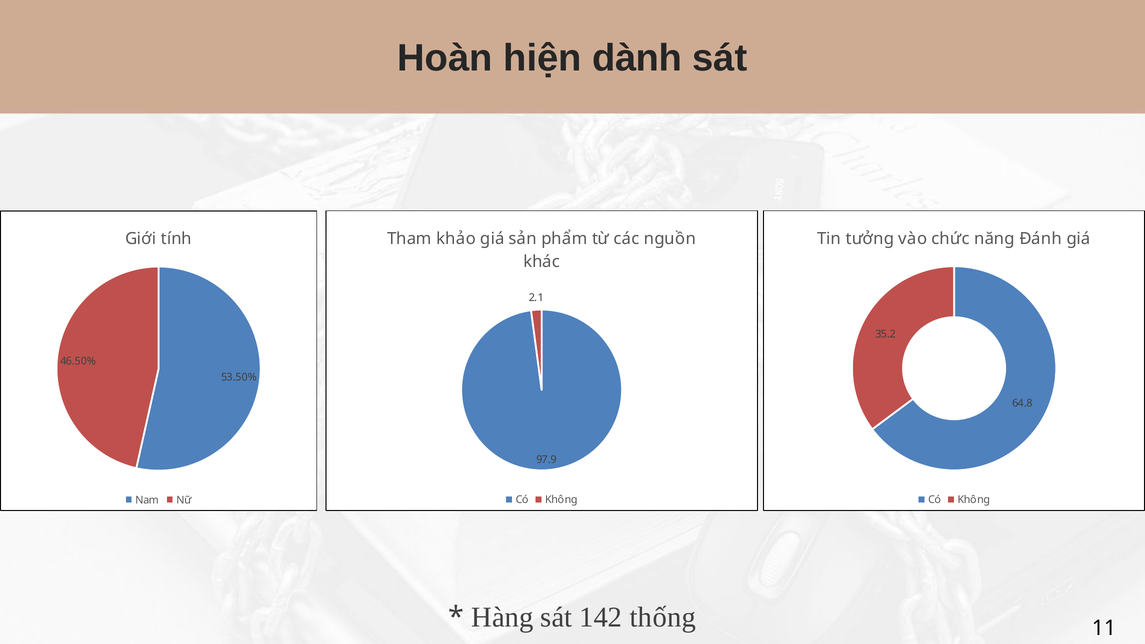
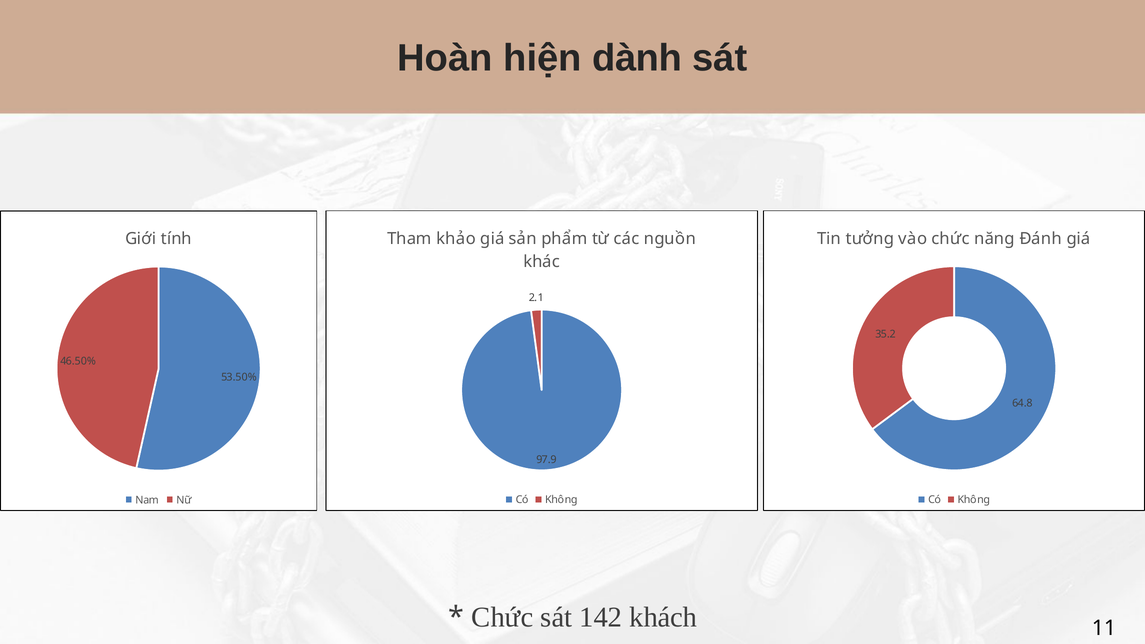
Hàng at (502, 617): Hàng -> Chức
thống: thống -> khách
